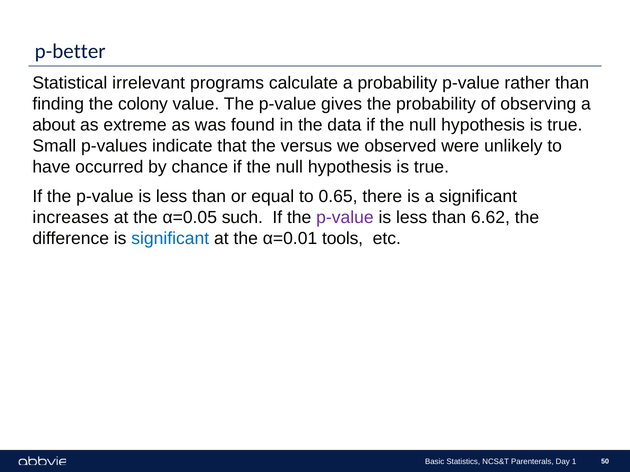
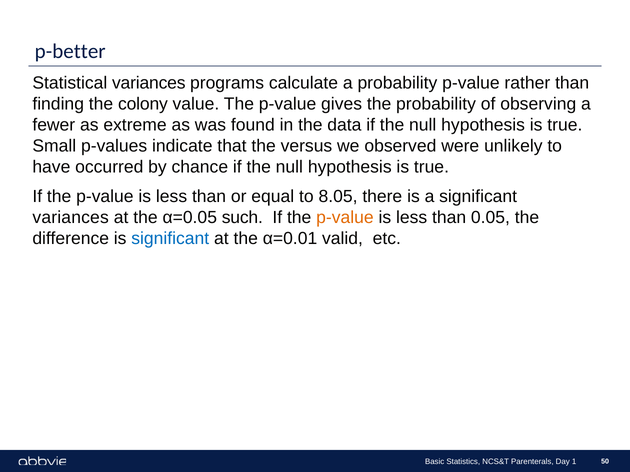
Statistical irrelevant: irrelevant -> variances
about: about -> fewer
0.65: 0.65 -> 8.05
increases at (71, 218): increases -> variances
p-value at (345, 218) colour: purple -> orange
6.62: 6.62 -> 0.05
tools: tools -> valid
